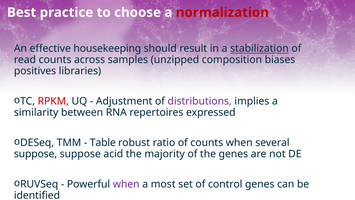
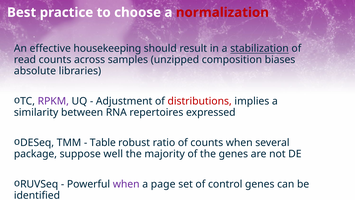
positives: positives -> absolute
RPKM colour: red -> purple
distributions colour: purple -> red
suppose at (35, 154): suppose -> package
acid: acid -> well
most: most -> page
